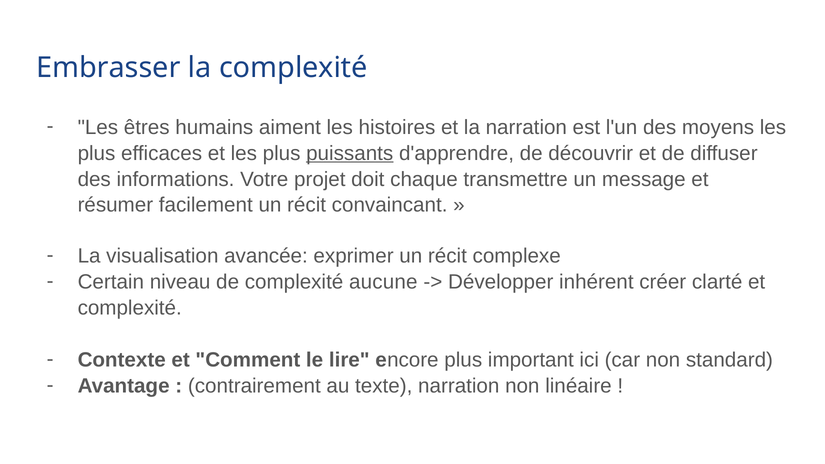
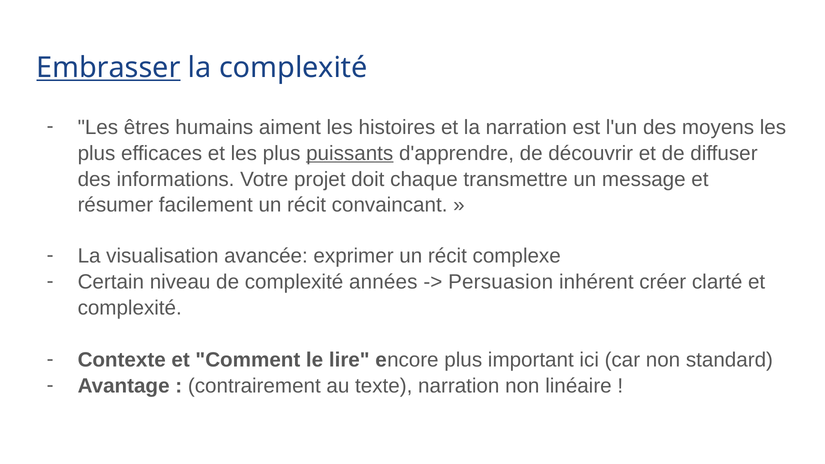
Embrasser underline: none -> present
aucune: aucune -> années
Développer: Développer -> Persuasion
